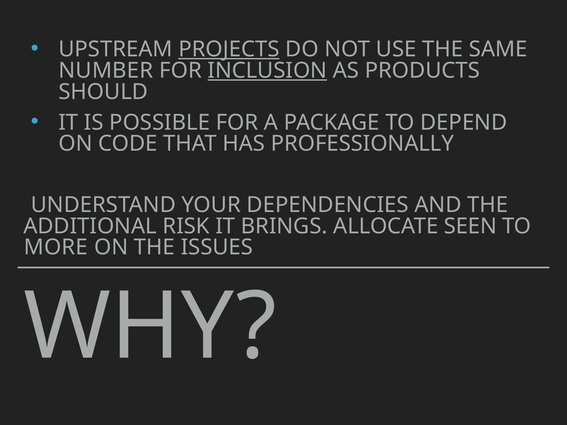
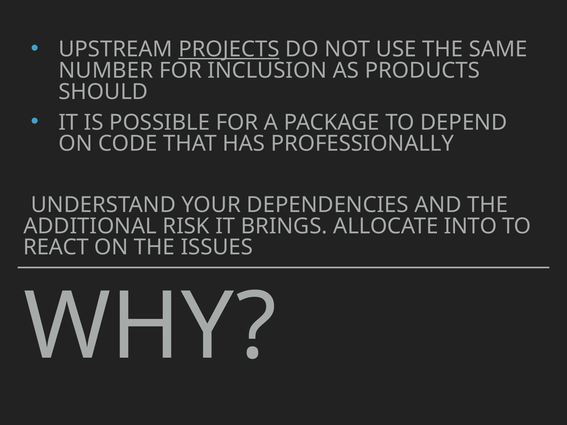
INCLUSION underline: present -> none
SEEN: SEEN -> INTO
MORE: MORE -> REACT
